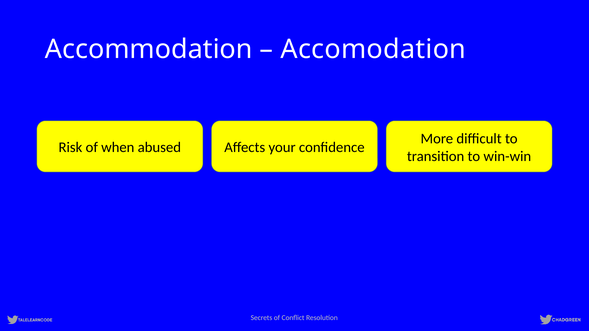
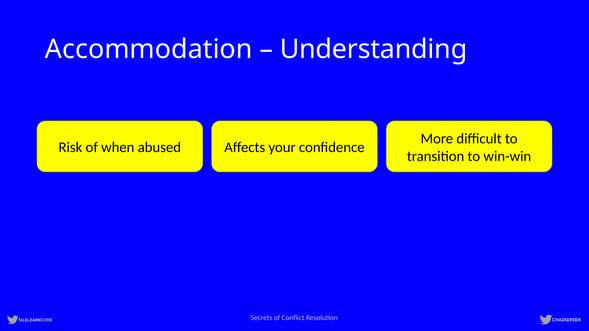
Accomodation: Accomodation -> Understanding
